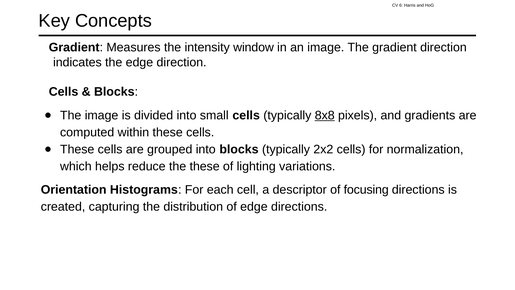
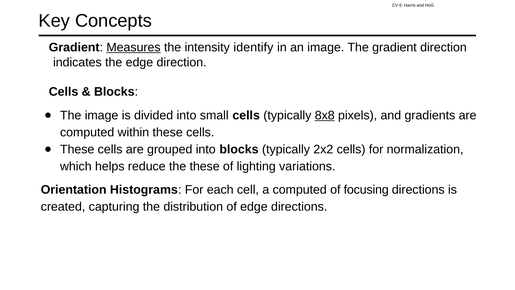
Measures underline: none -> present
window: window -> identify
a descriptor: descriptor -> computed
